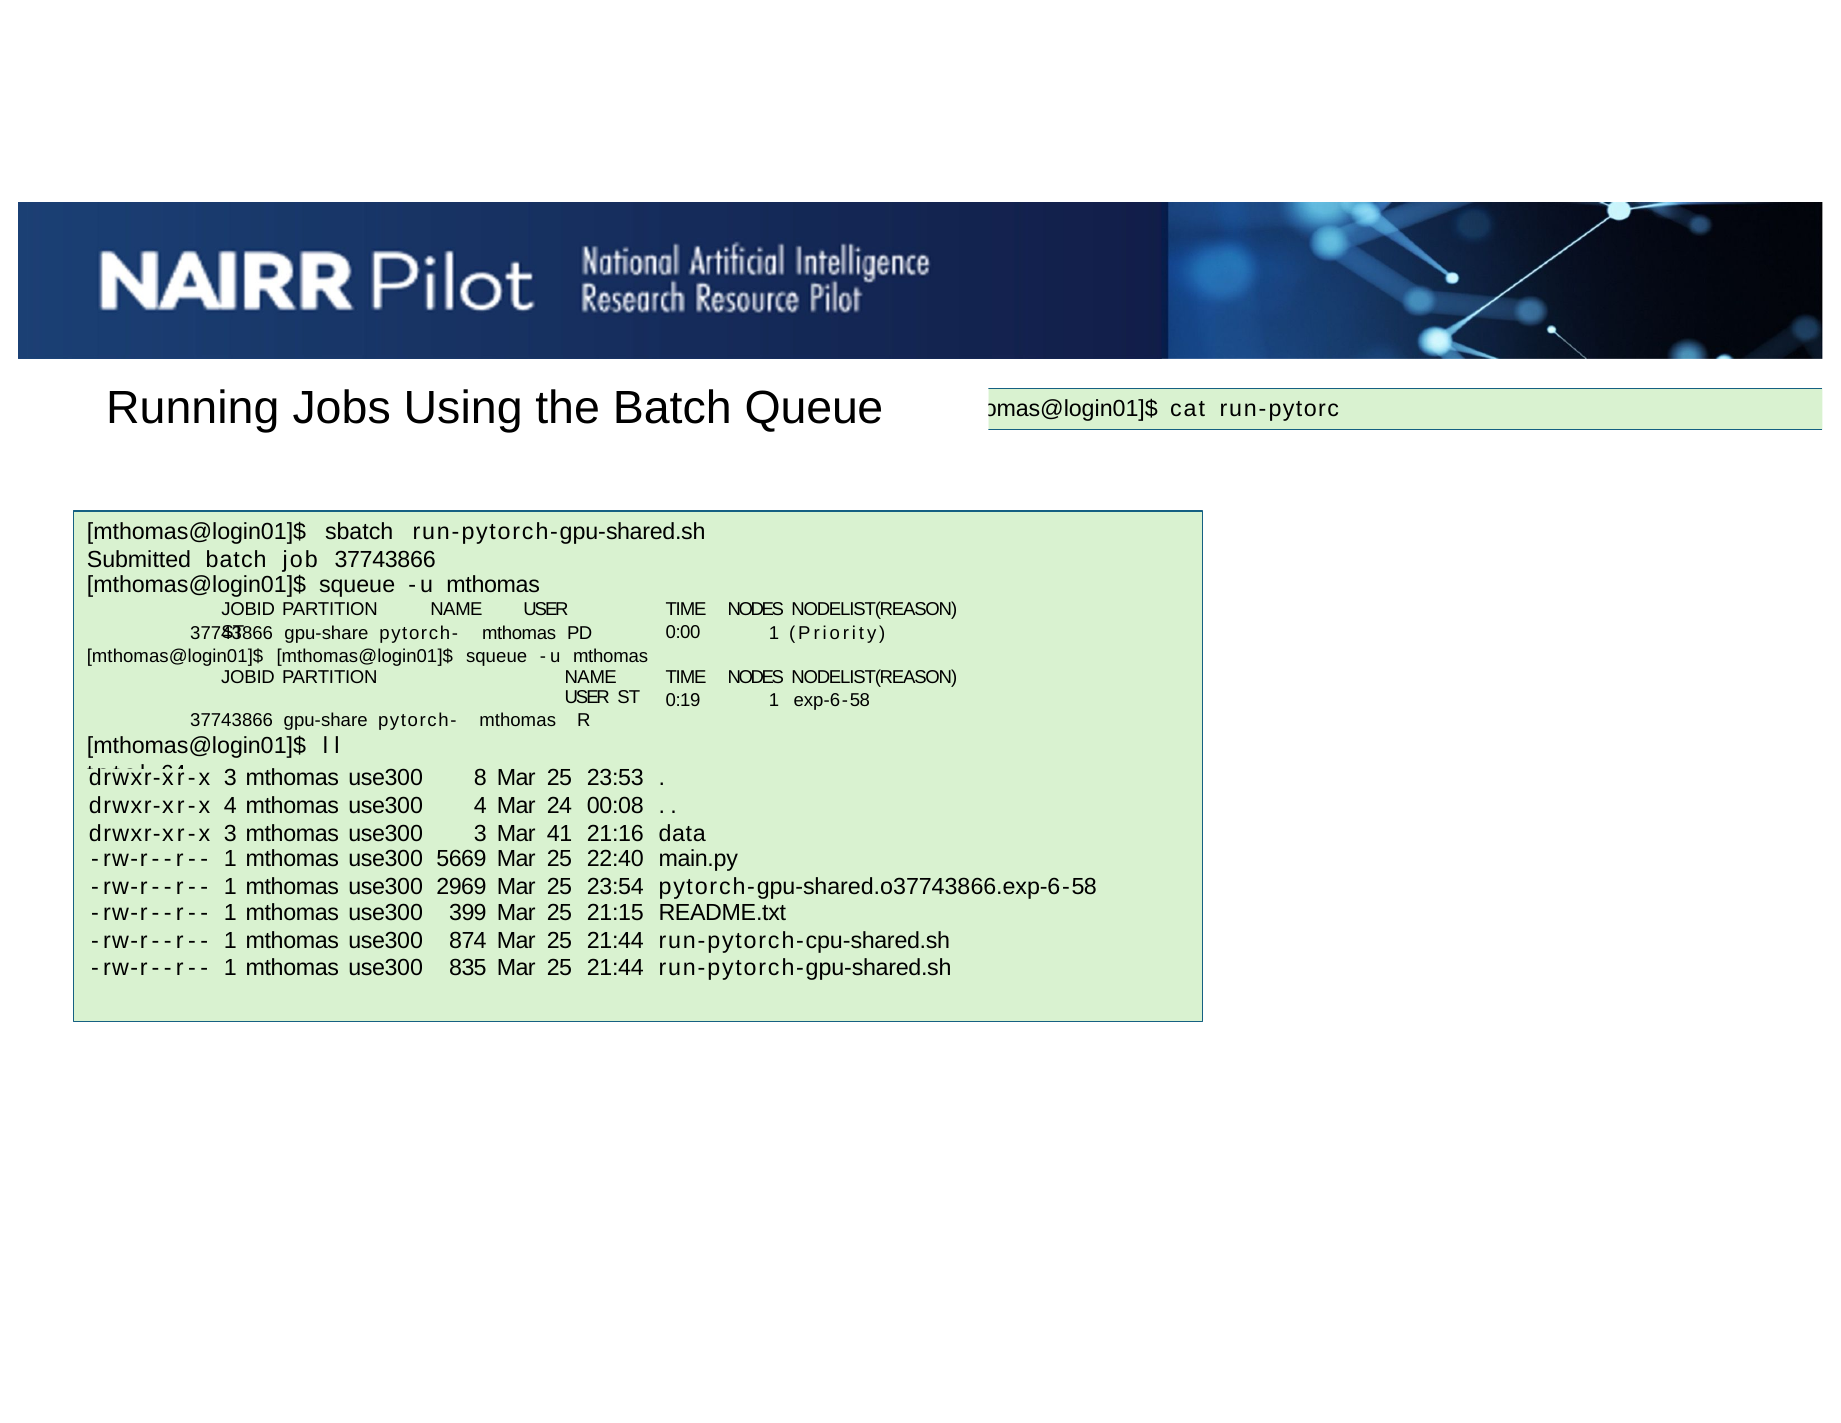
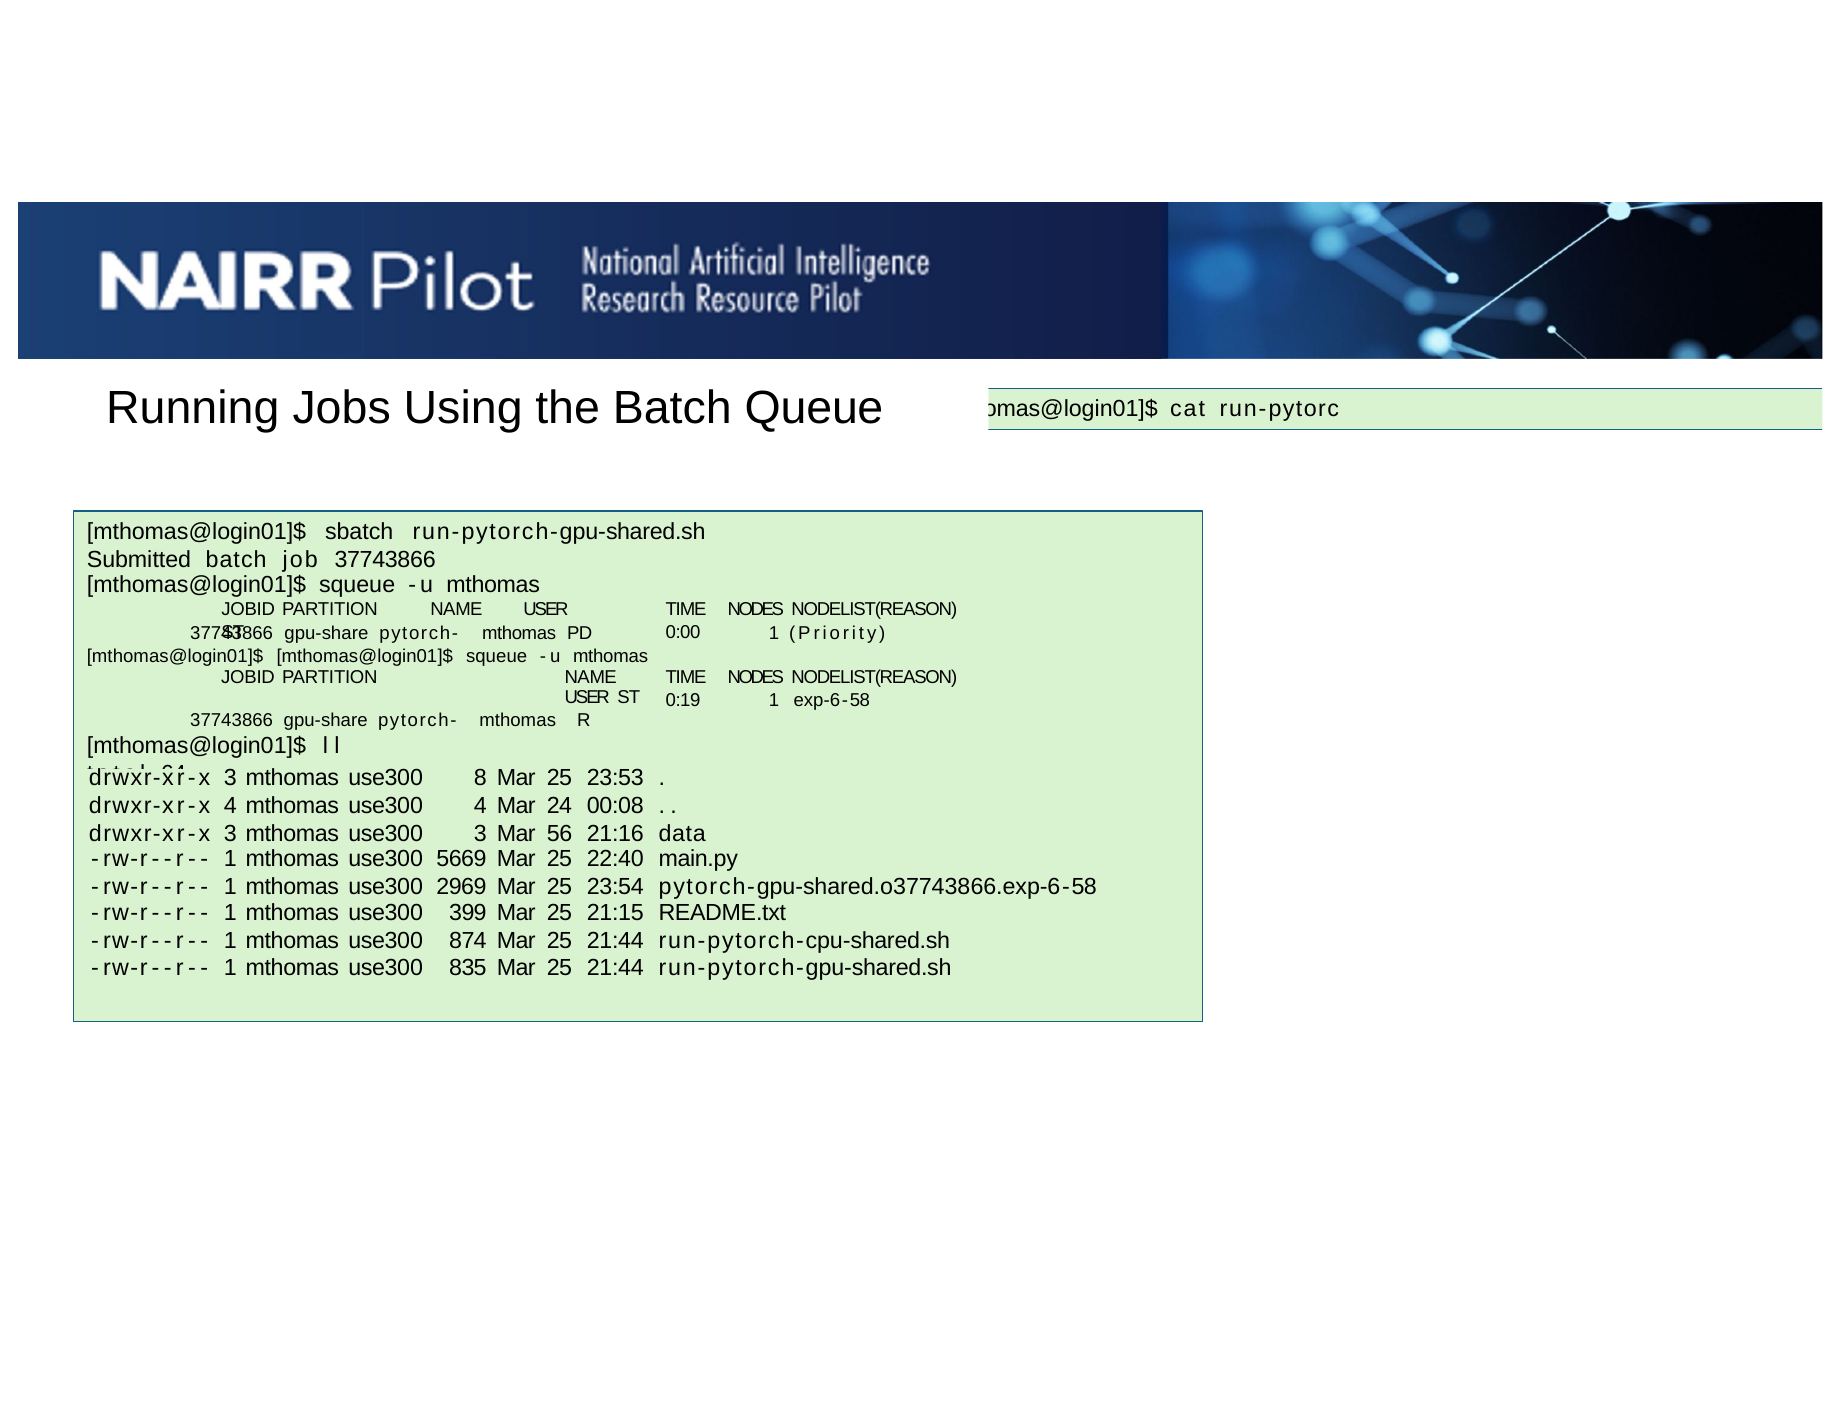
41: 41 -> 56
